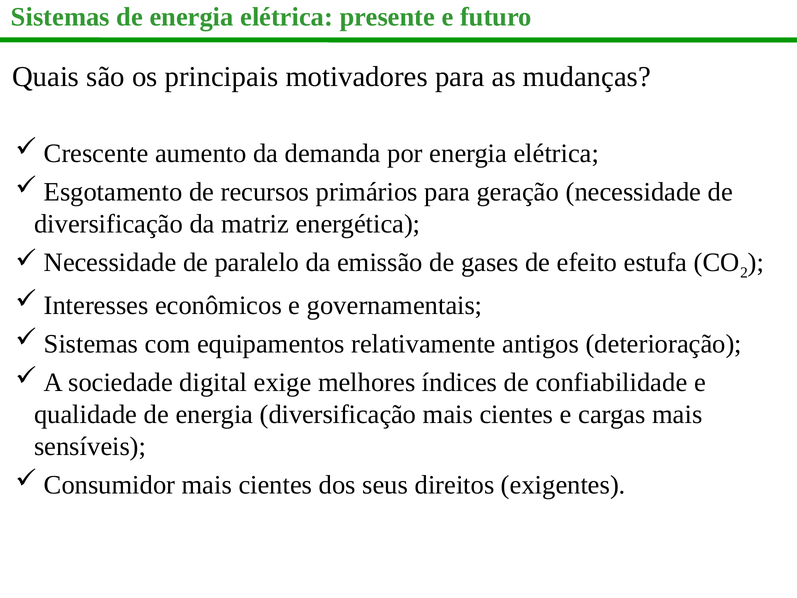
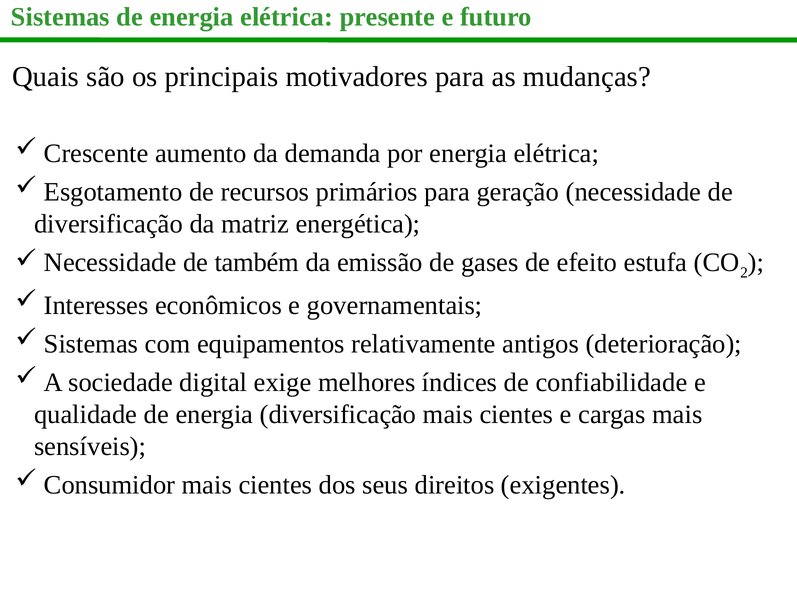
paralelo: paralelo -> também
